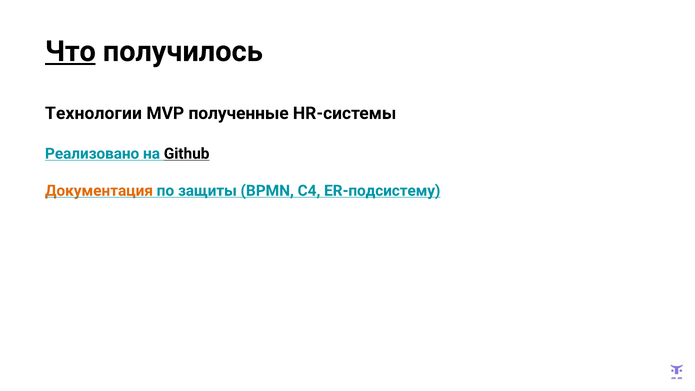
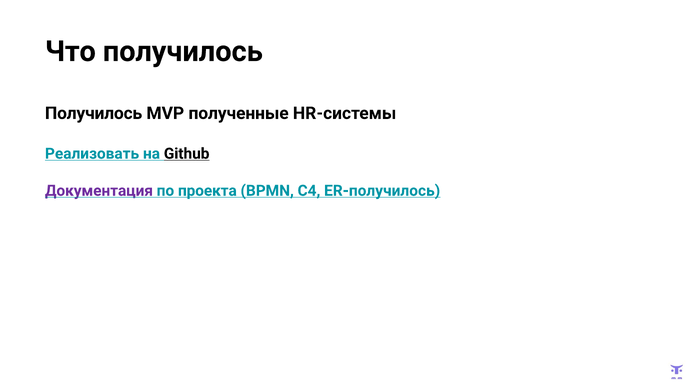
Что underline: present -> none
Технологии at (93, 113): Технологии -> Получилось
Реализовано: Реализовано -> Реализовать
Документация colour: orange -> purple
защиты: защиты -> проекта
ER-подсистему: ER-подсистему -> ER-получилось
